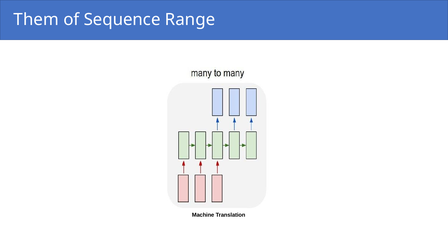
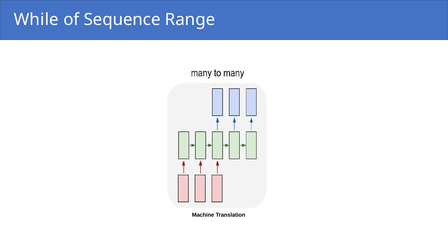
Them: Them -> While
